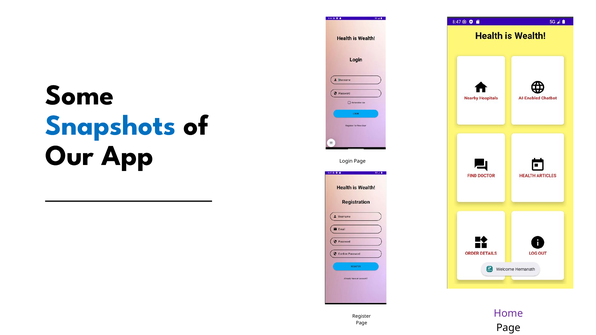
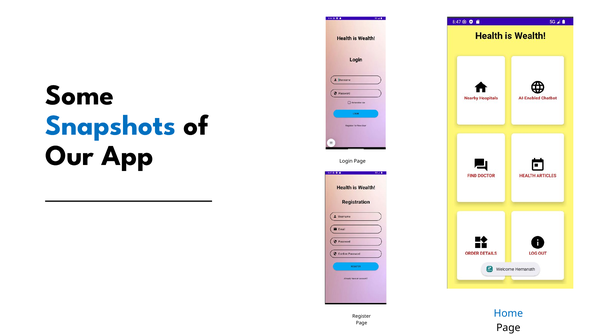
Home colour: purple -> blue
